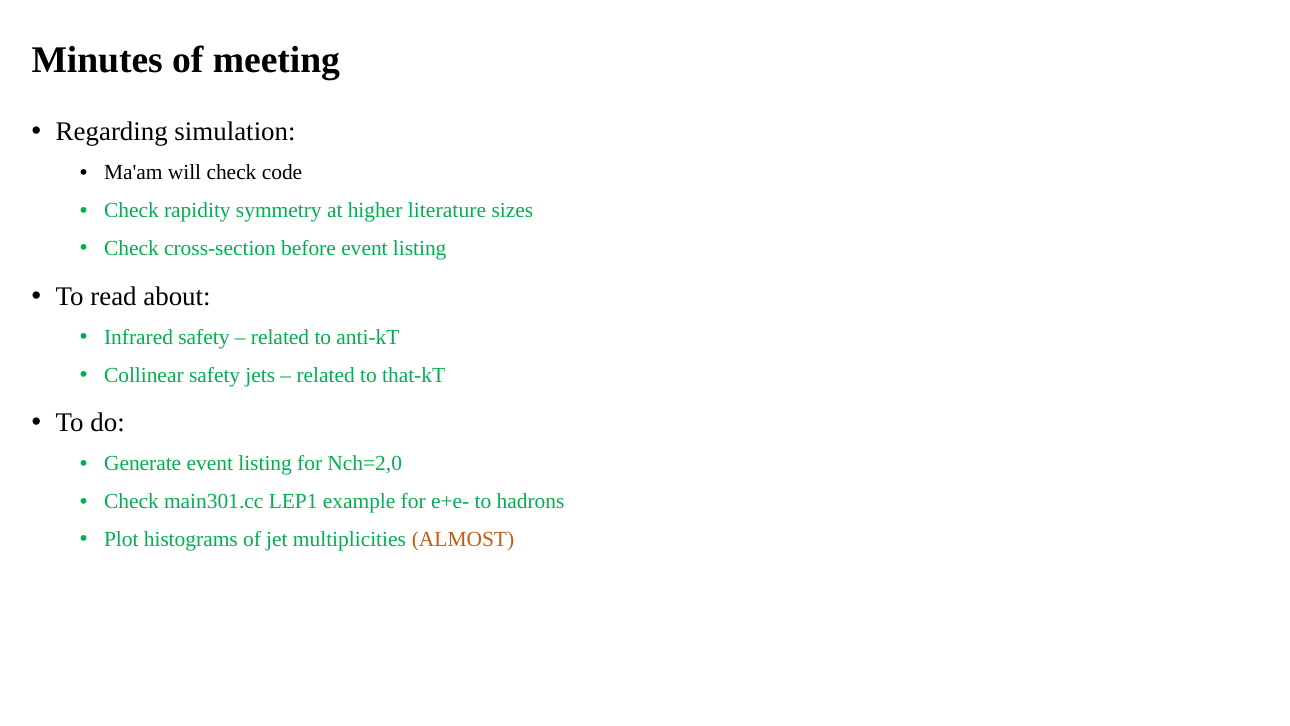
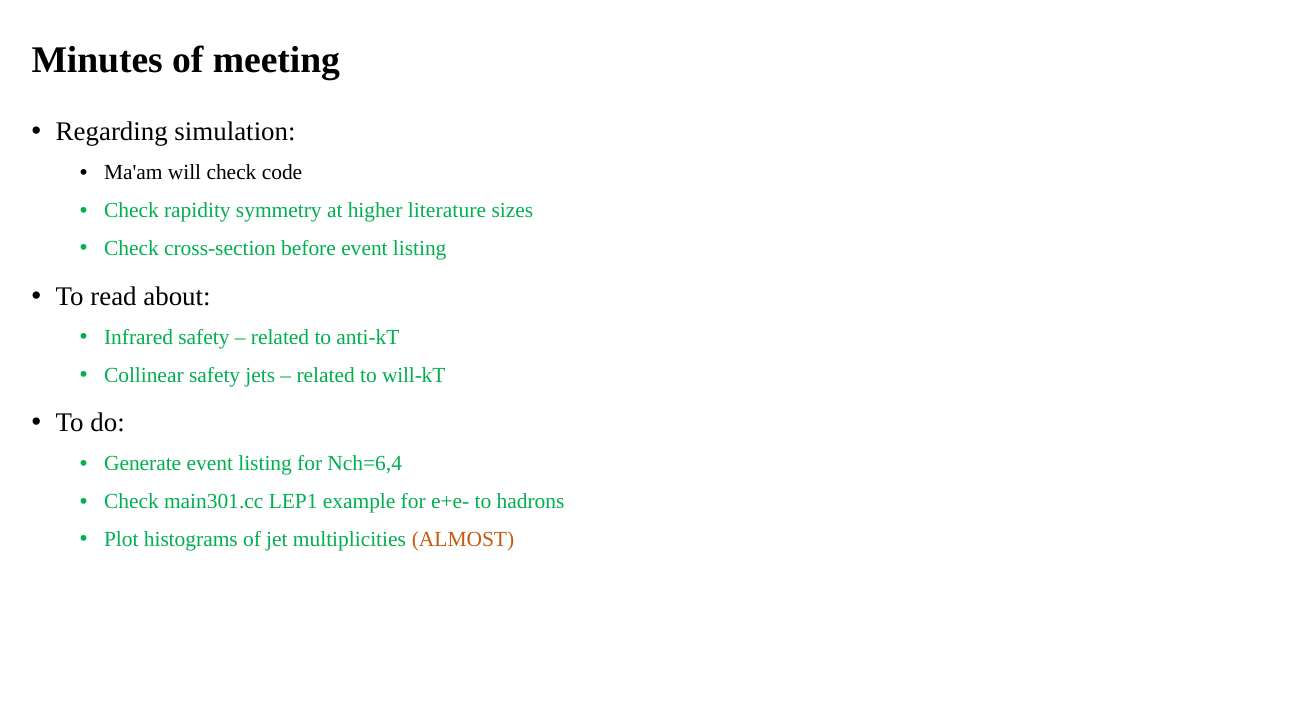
that-kT: that-kT -> will-kT
Nch=2,0: Nch=2,0 -> Nch=6,4
